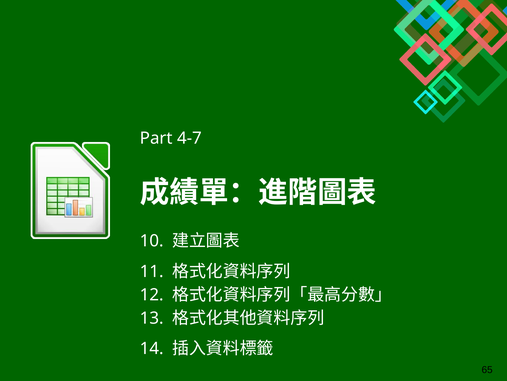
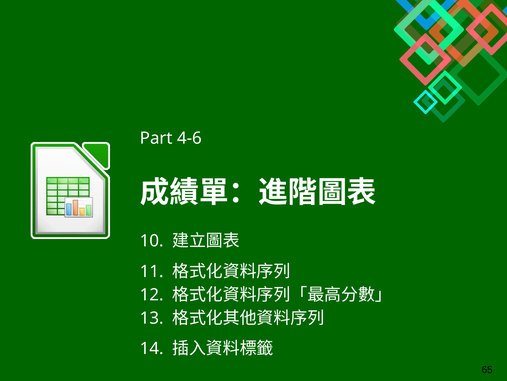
4-7: 4-7 -> 4-6
